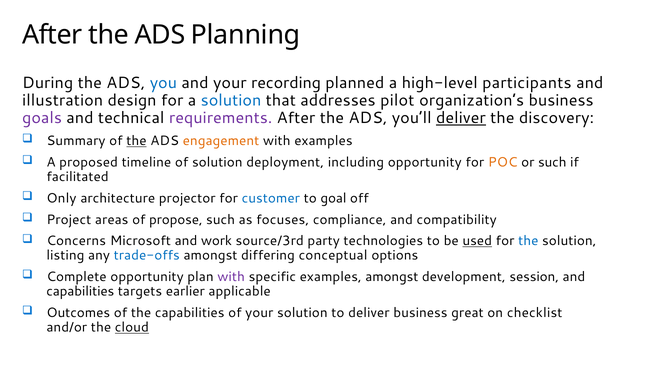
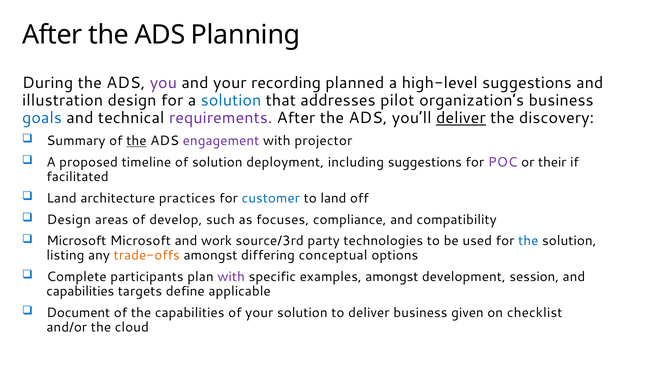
you colour: blue -> purple
high-level participants: participants -> suggestions
goals colour: purple -> blue
engagement colour: orange -> purple
with examples: examples -> projector
including opportunity: opportunity -> suggestions
POC colour: orange -> purple
or such: such -> their
Only at (61, 198): Only -> Land
projector: projector -> practices
to goal: goal -> land
Project at (69, 220): Project -> Design
propose: propose -> develop
Concerns at (76, 241): Concerns -> Microsoft
used underline: present -> none
trade-offs colour: blue -> orange
Complete opportunity: opportunity -> participants
earlier: earlier -> define
Outcomes: Outcomes -> Document
great: great -> given
cloud underline: present -> none
